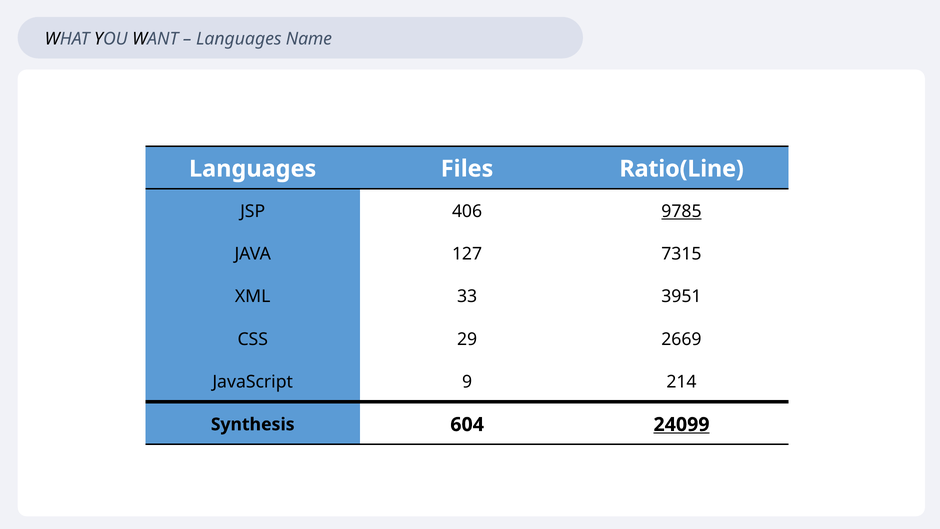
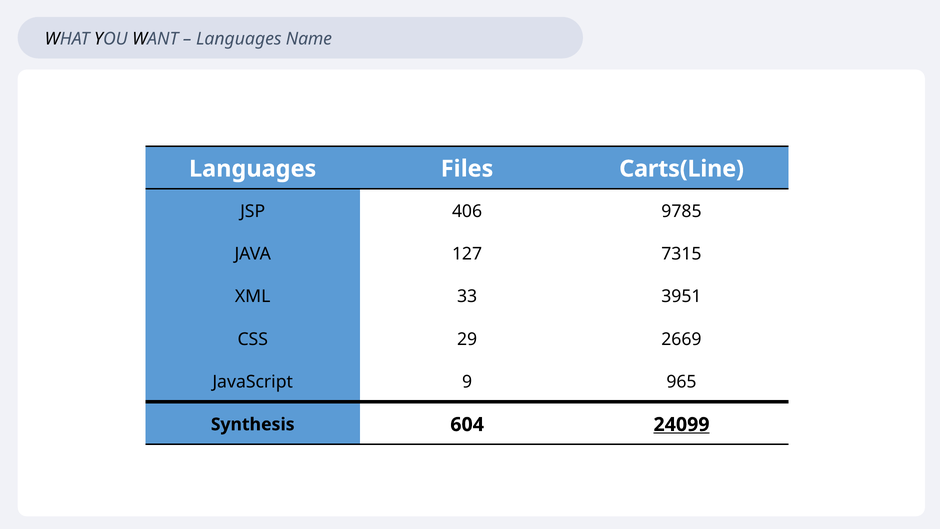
Ratio(Line: Ratio(Line -> Carts(Line
9785 underline: present -> none
214: 214 -> 965
